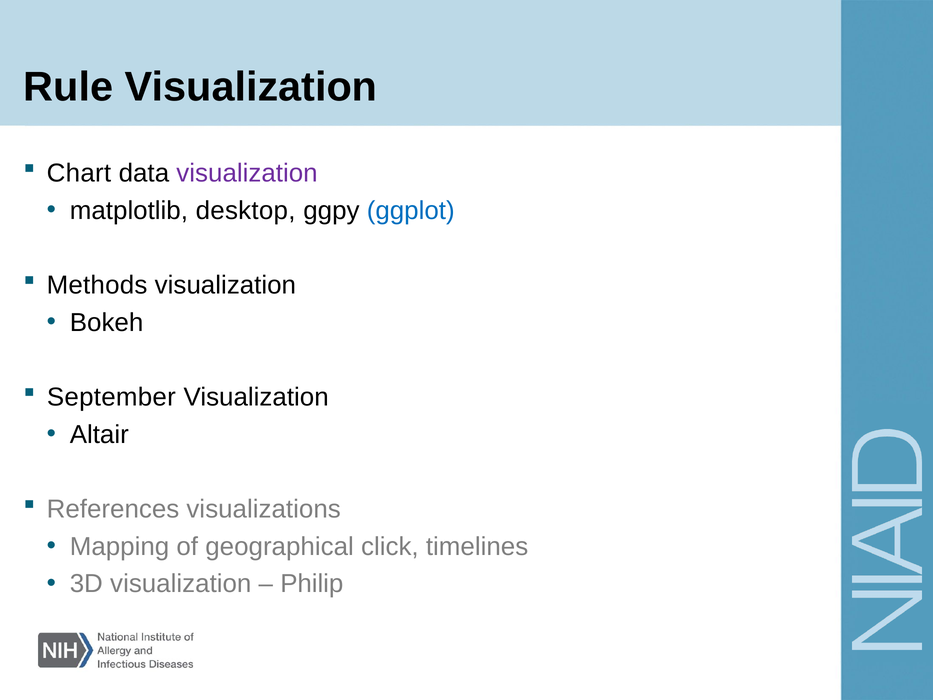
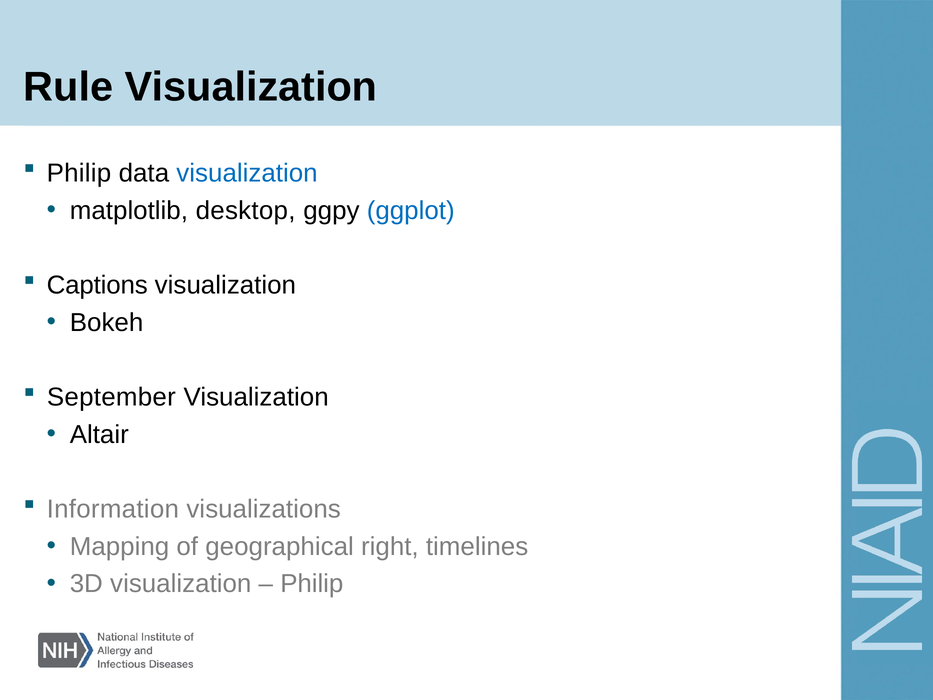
Chart at (79, 173): Chart -> Philip
visualization at (247, 173) colour: purple -> blue
Methods: Methods -> Captions
References: References -> Information
click: click -> right
